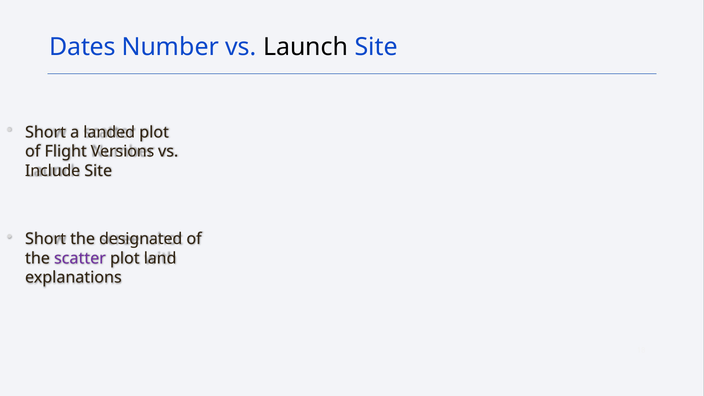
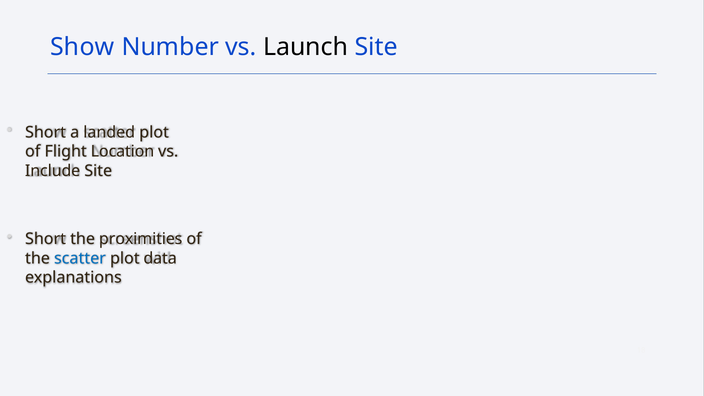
Dates: Dates -> Show
Versions: Versions -> Location
designated: designated -> proximities
scatter colour: purple -> blue
land: land -> data
